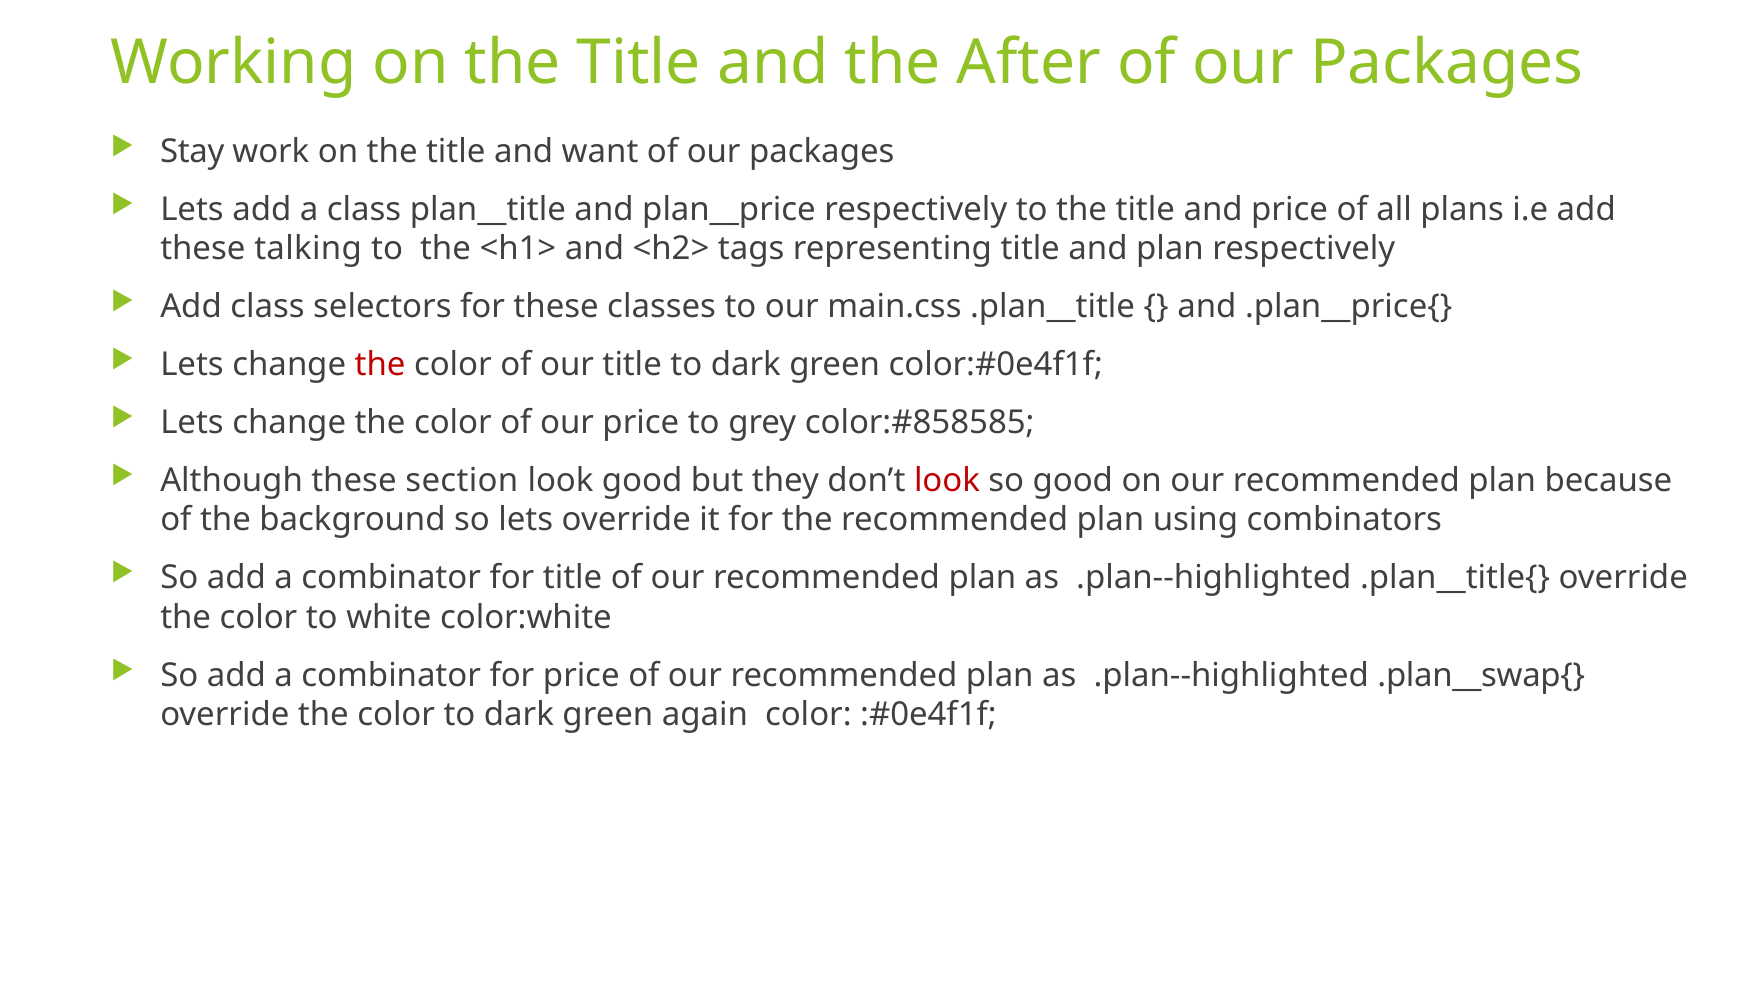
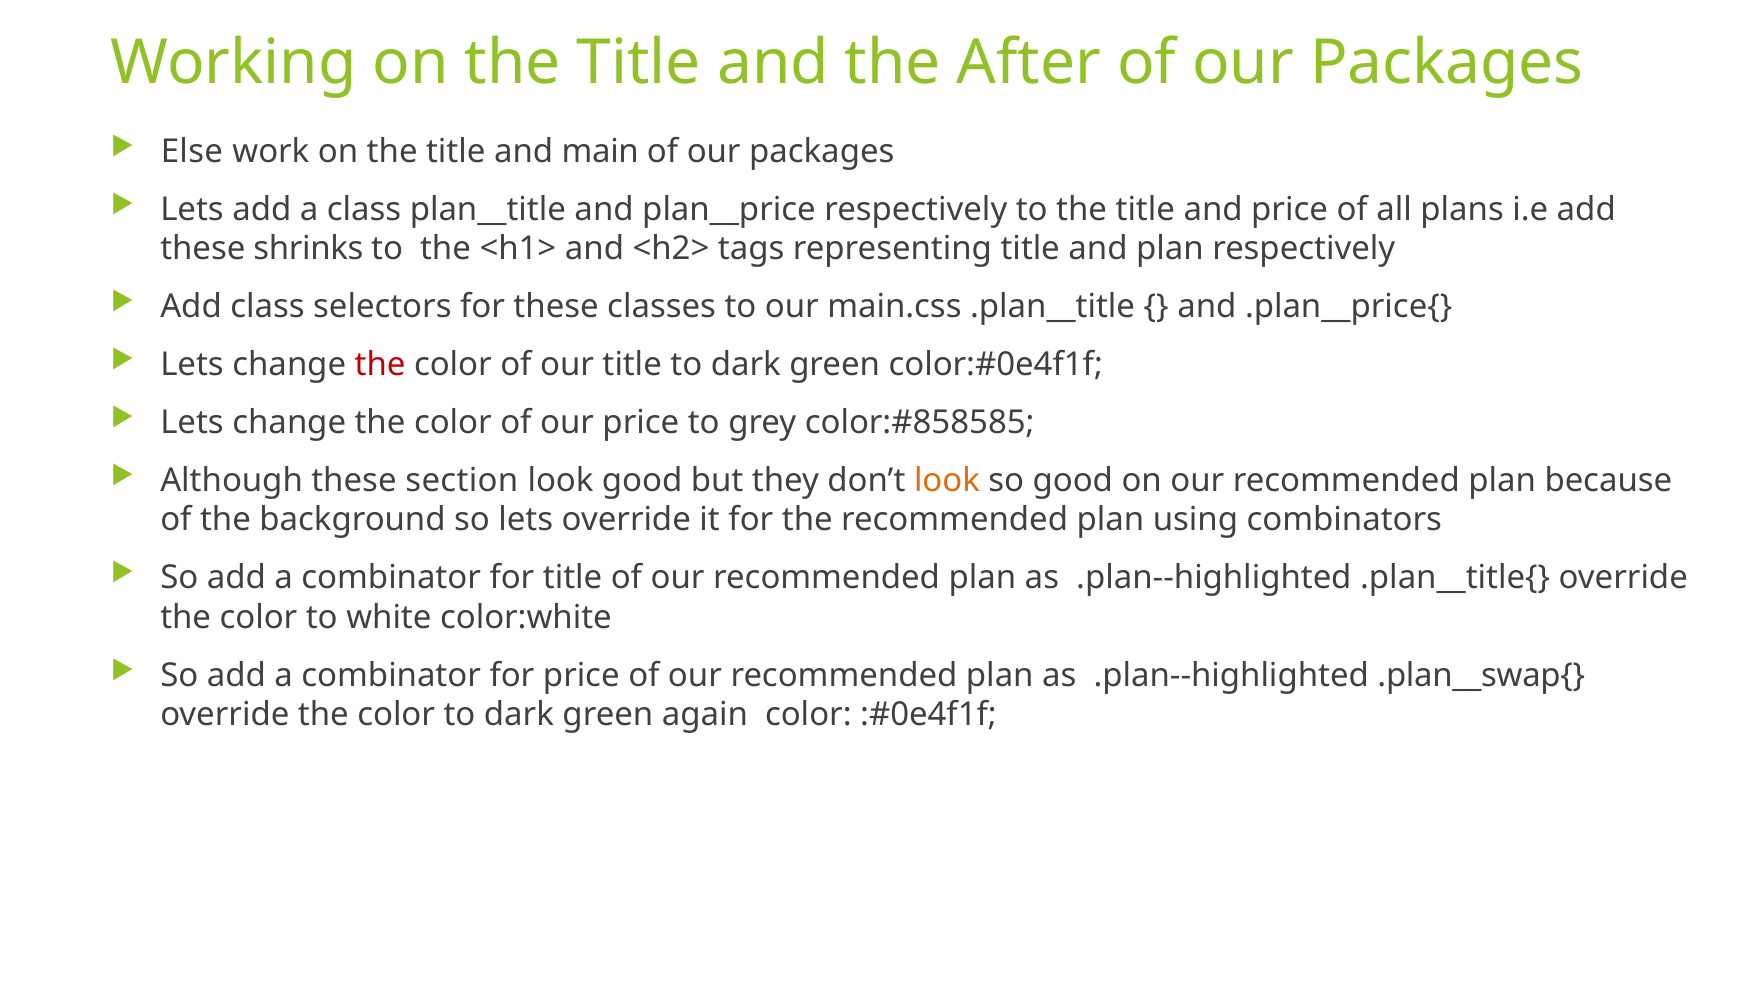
Stay: Stay -> Else
want: want -> main
talking: talking -> shrinks
look at (947, 480) colour: red -> orange
